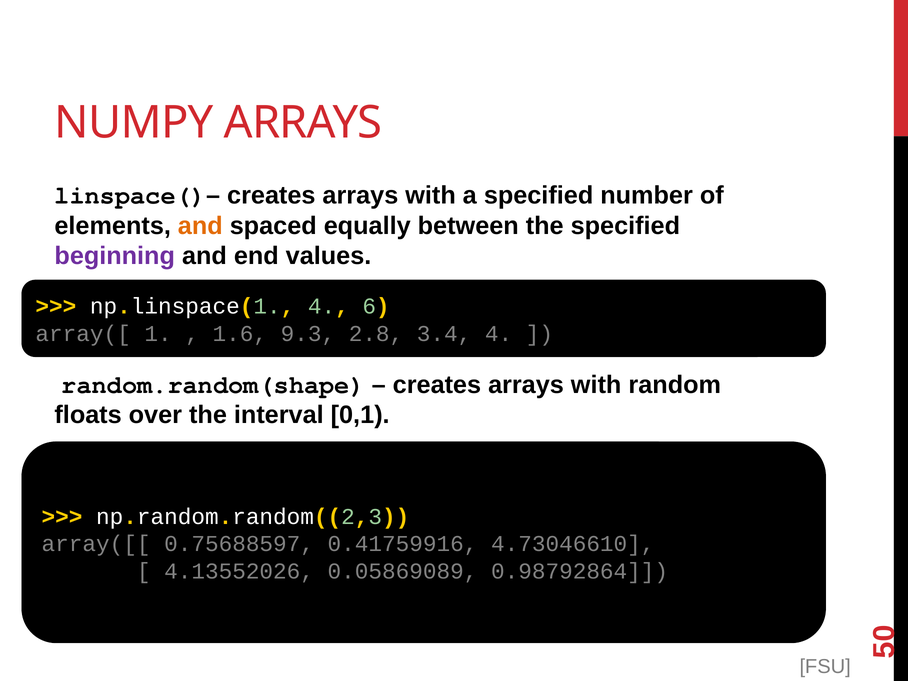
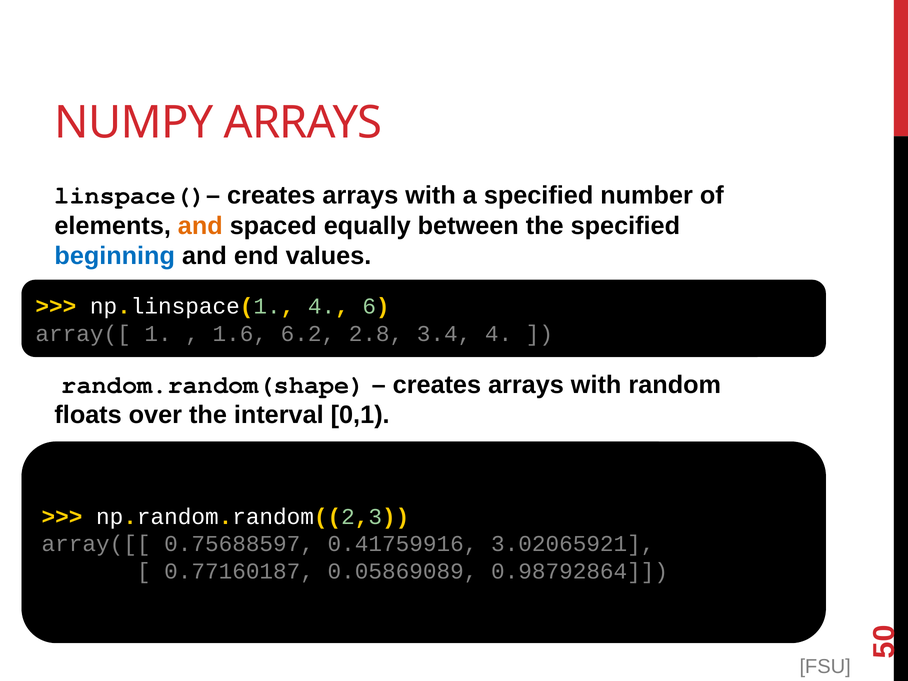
beginning colour: purple -> blue
9.3: 9.3 -> 6.2
4.73046610: 4.73046610 -> 3.02065921
4.13552026: 4.13552026 -> 0.77160187
